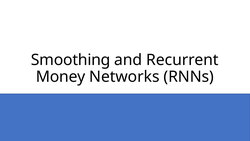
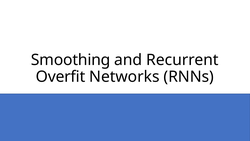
Money: Money -> Overfit
